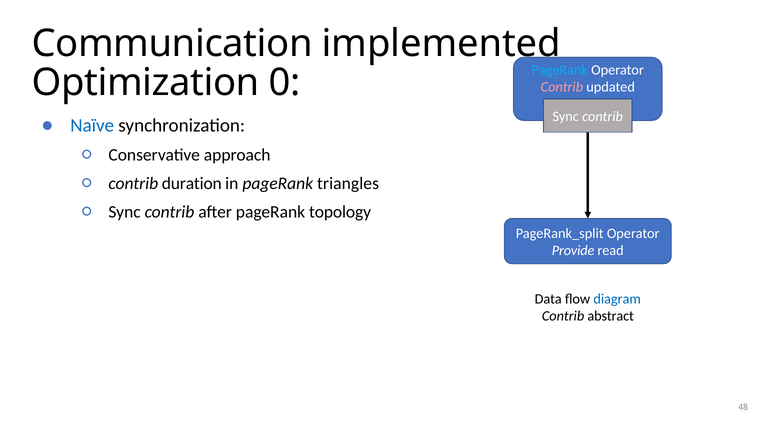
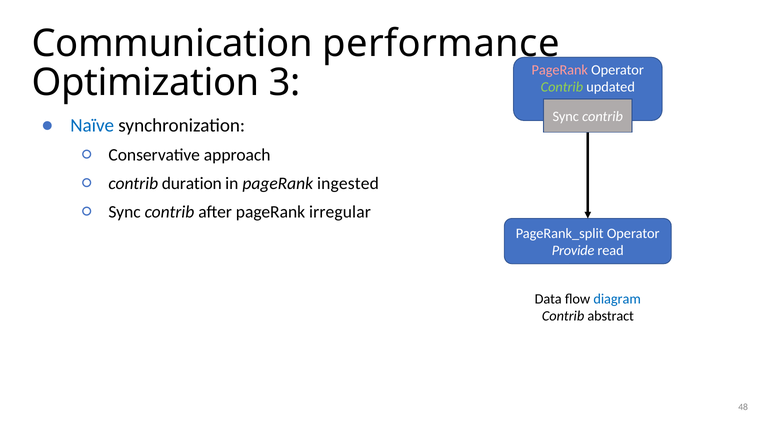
implemented: implemented -> performance
PageRank at (560, 70) colour: light blue -> pink
0: 0 -> 3
Contrib at (562, 87) colour: pink -> light green
triangles: triangles -> ingested
topology: topology -> irregular
